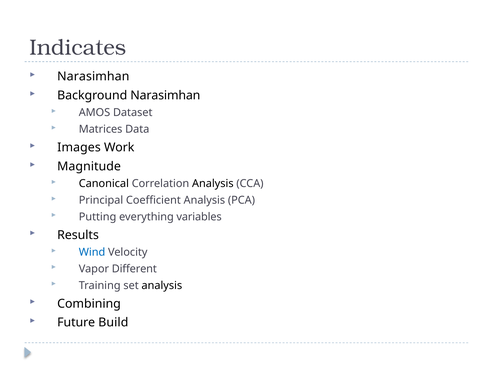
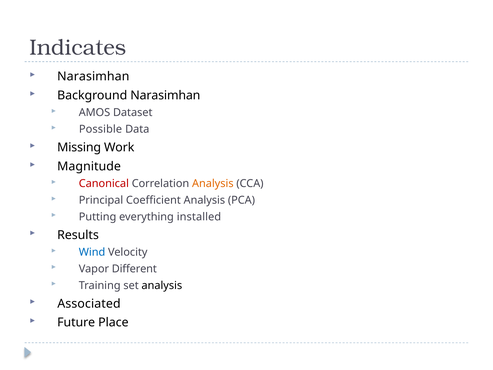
Matrices: Matrices -> Possible
Images: Images -> Missing
Canonical colour: black -> red
Analysis at (213, 184) colour: black -> orange
variables: variables -> installed
Combining: Combining -> Associated
Build: Build -> Place
